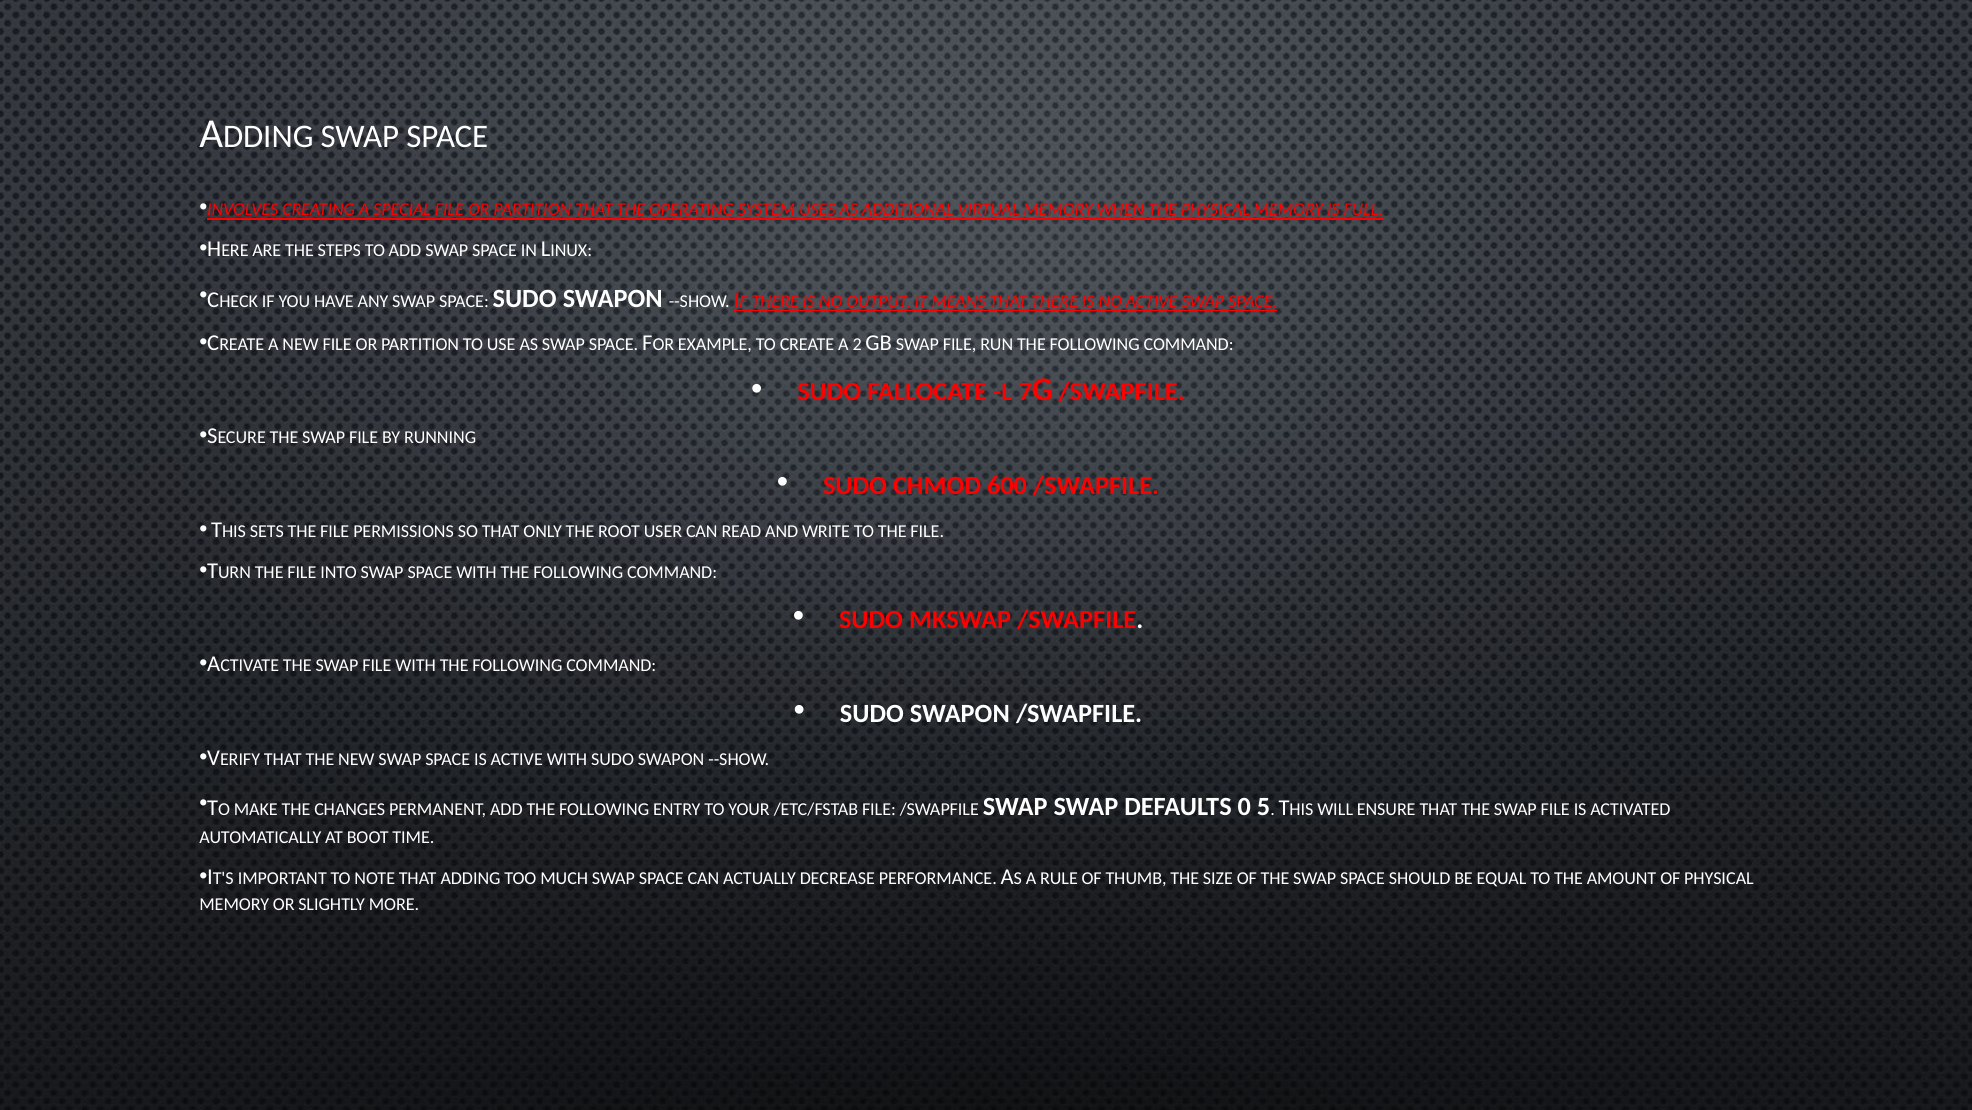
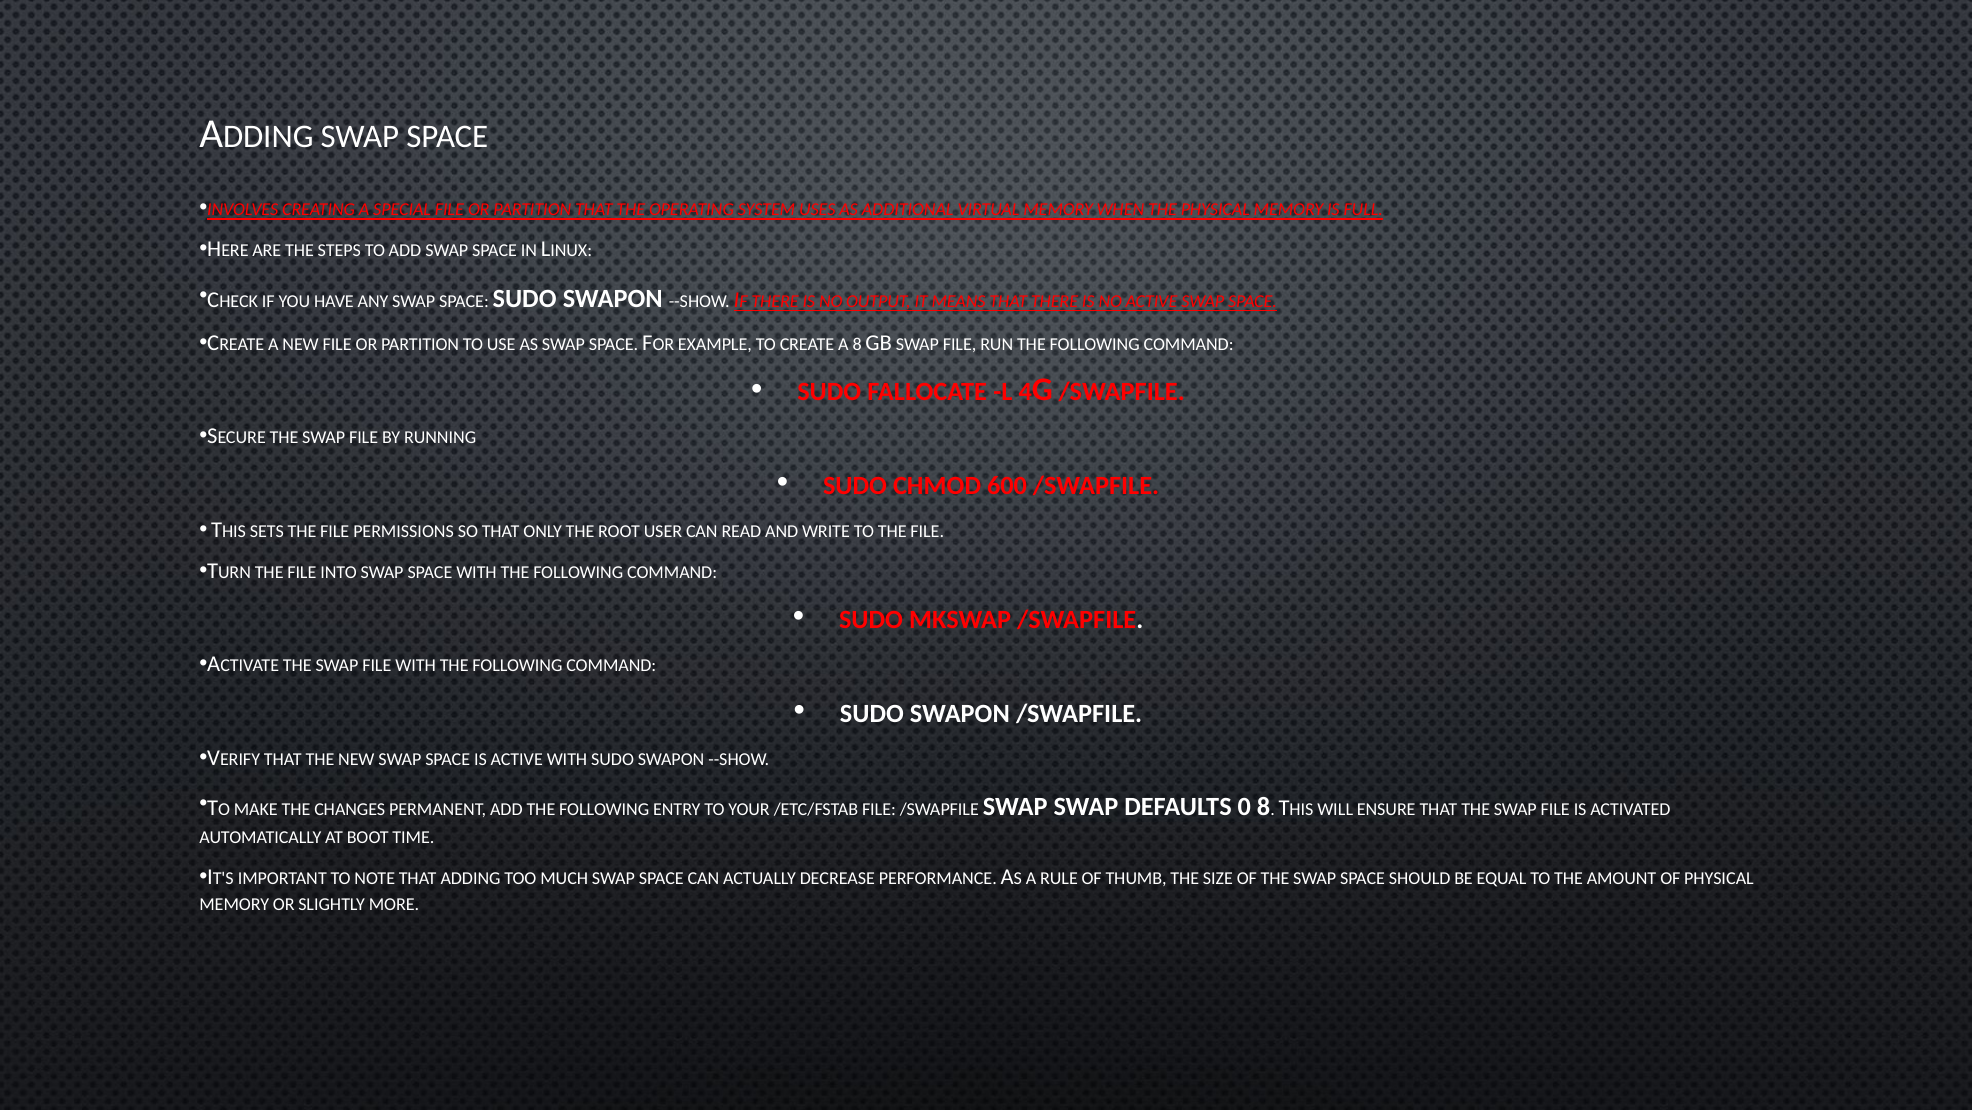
A 2: 2 -> 8
7: 7 -> 4
0 5: 5 -> 8
